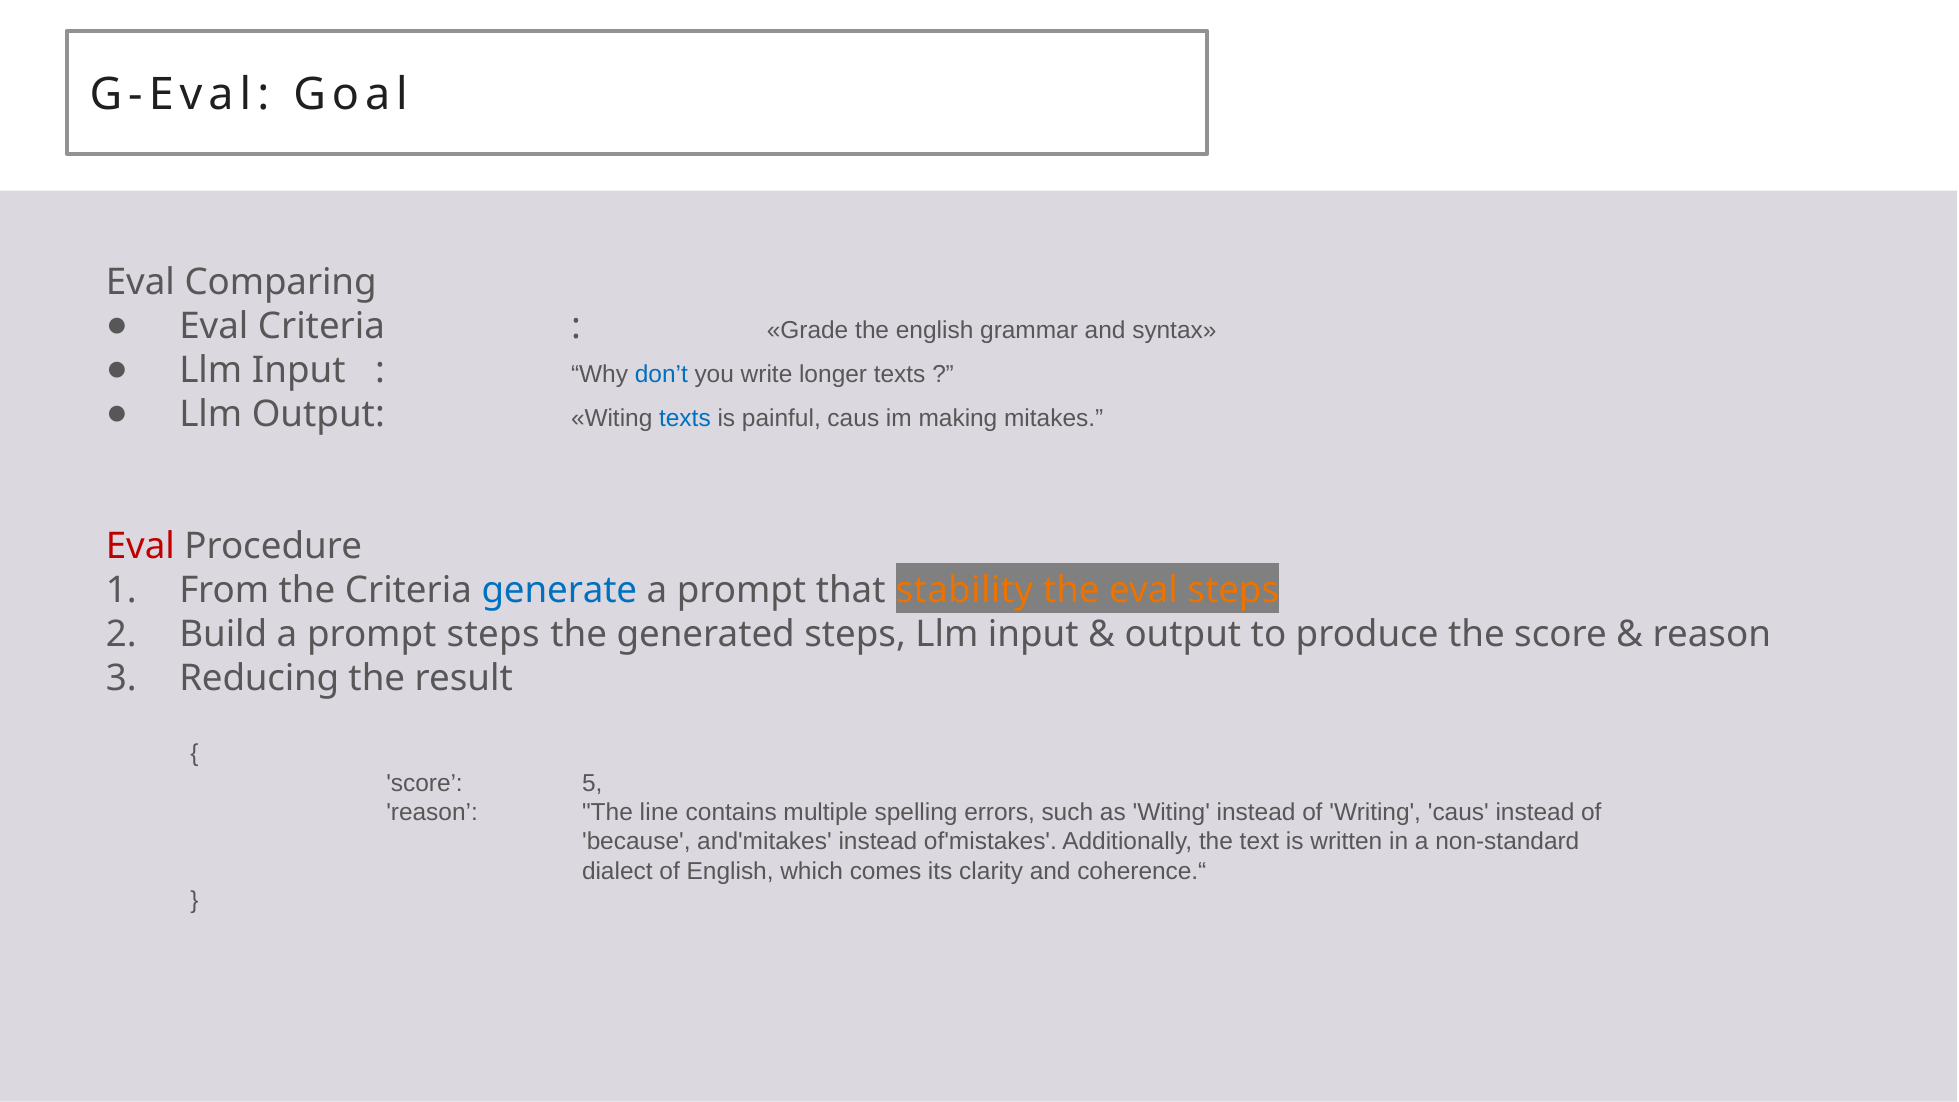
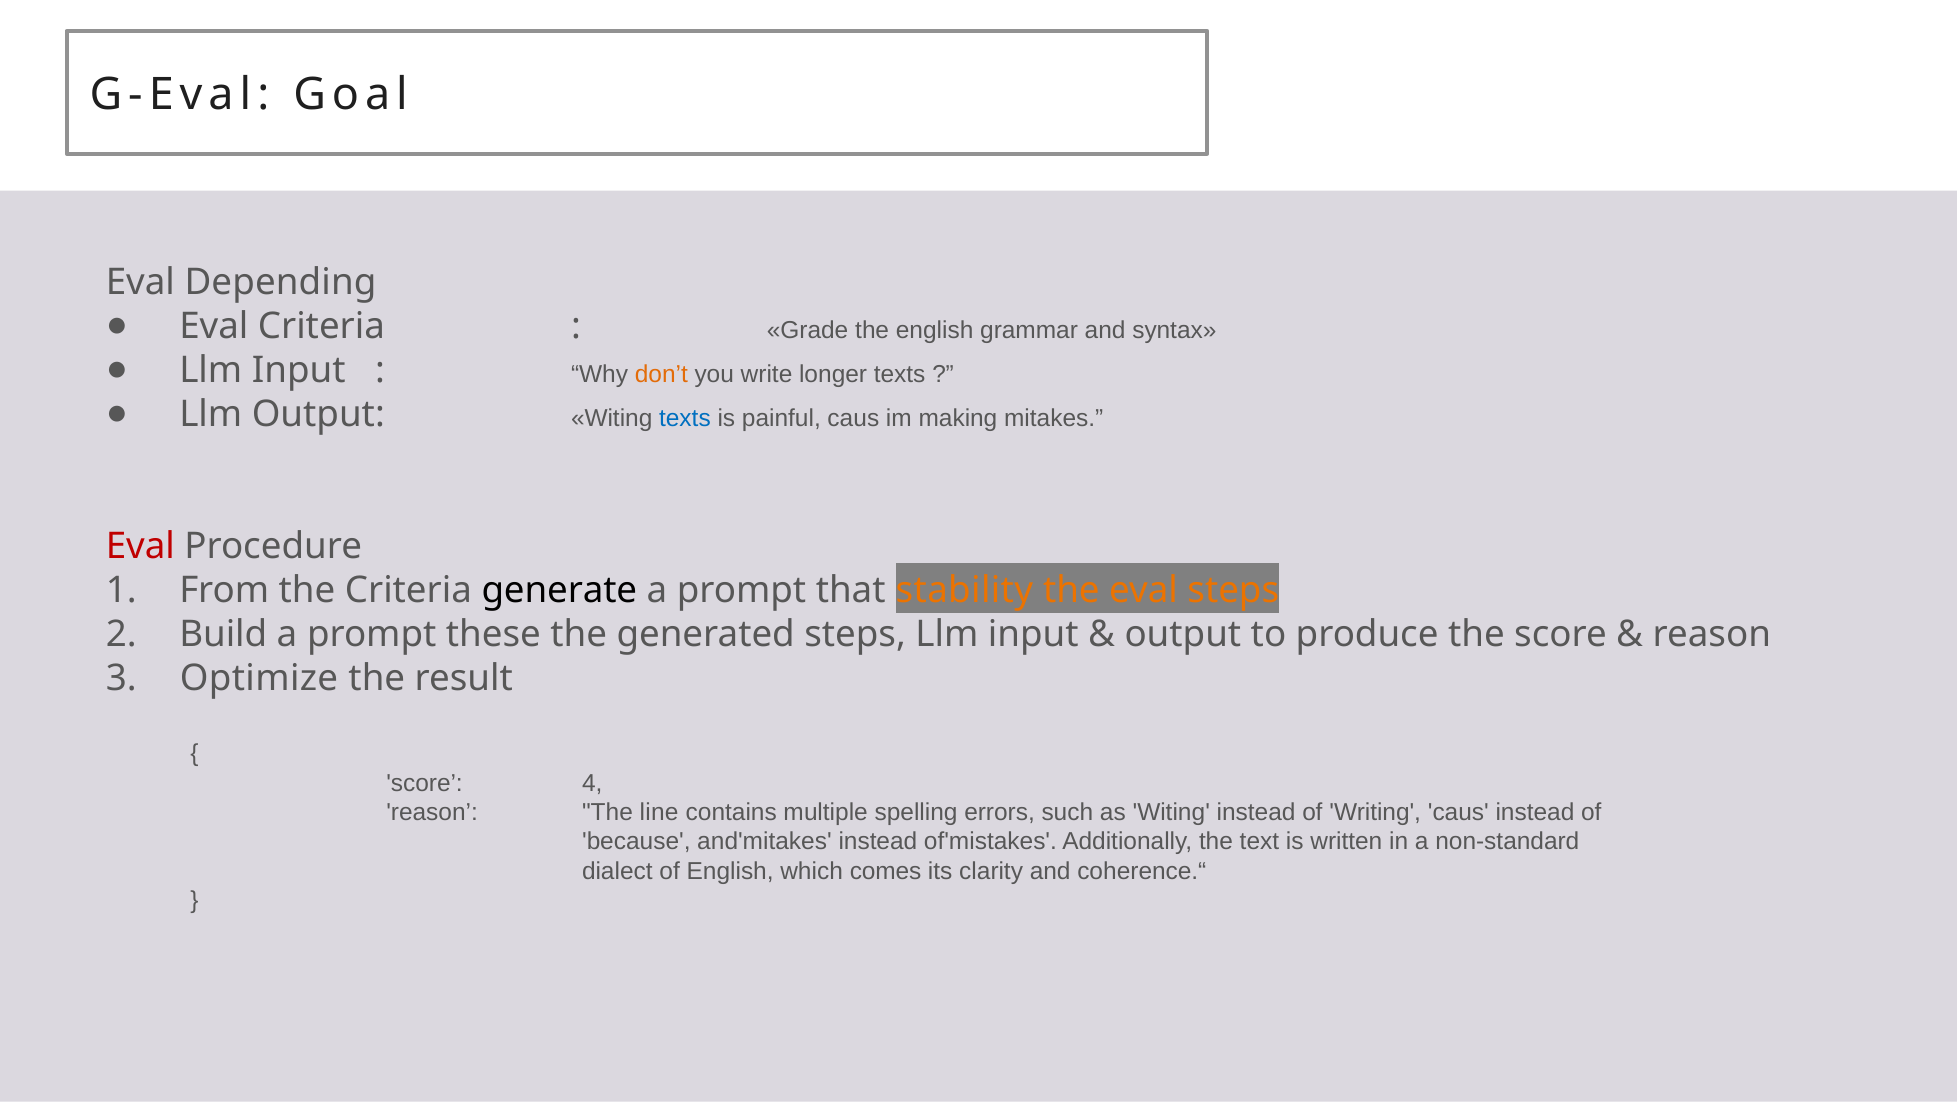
Comparing: Comparing -> Depending
don’t colour: blue -> orange
generate colour: blue -> black
prompt steps: steps -> these
Reducing: Reducing -> Optimize
5: 5 -> 4
